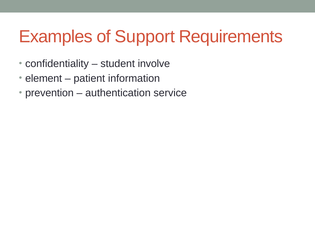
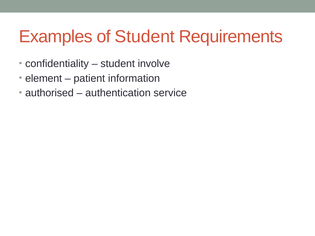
of Support: Support -> Student
prevention: prevention -> authorised
